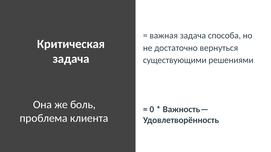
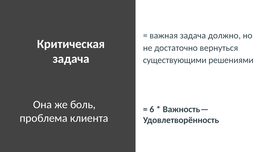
способа: способа -> должно
0: 0 -> 6
